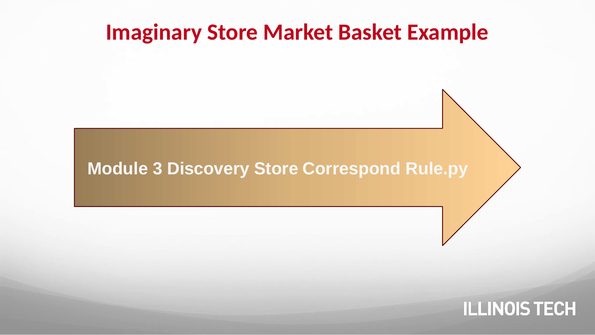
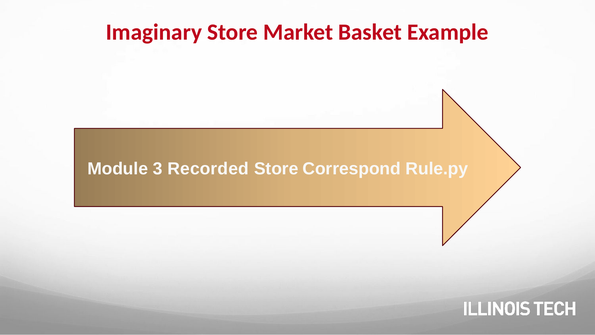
Discovery: Discovery -> Recorded
